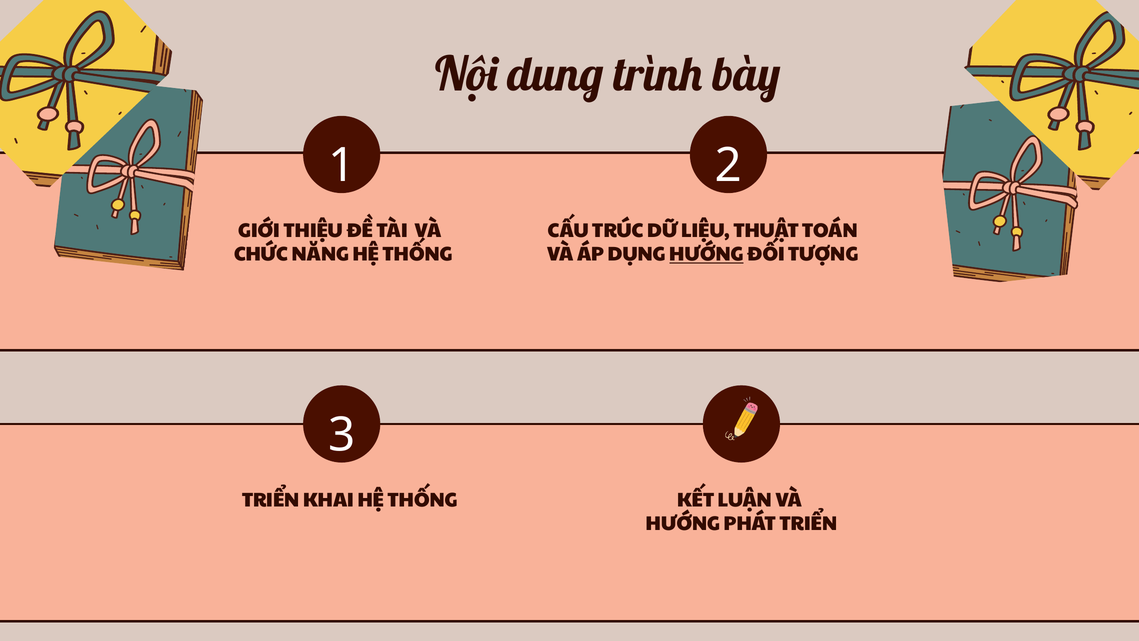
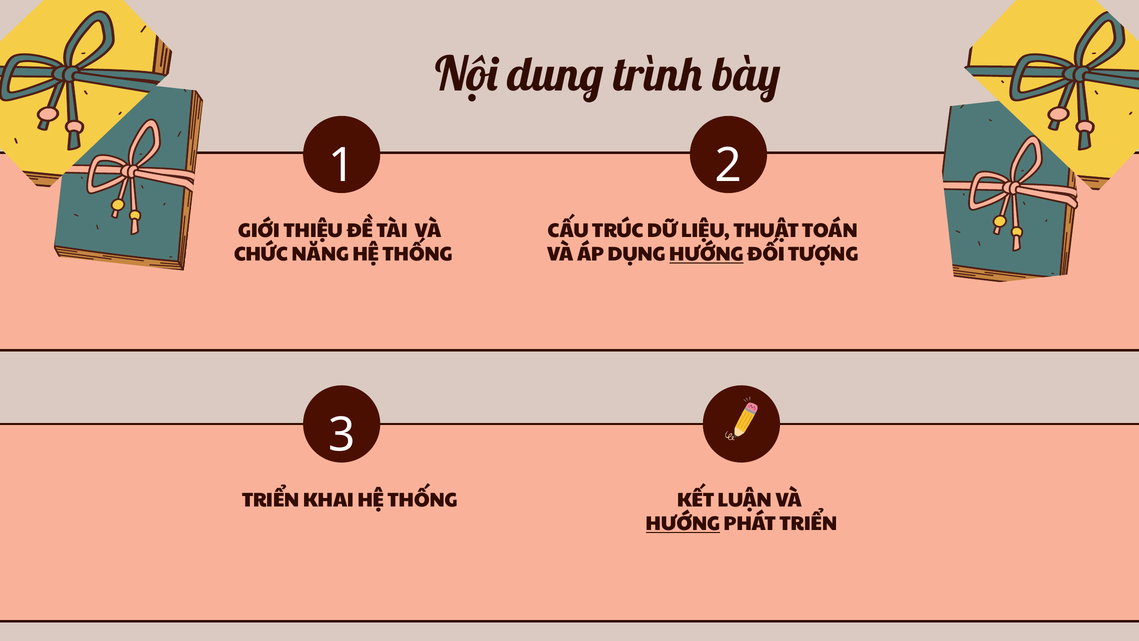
HƯỚNG at (683, 524) underline: none -> present
